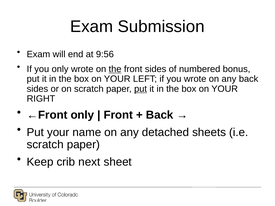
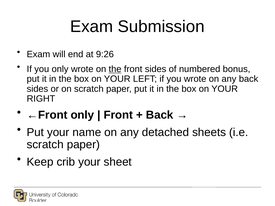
9:56: 9:56 -> 9:26
put at (141, 89) underline: present -> none
crib next: next -> your
